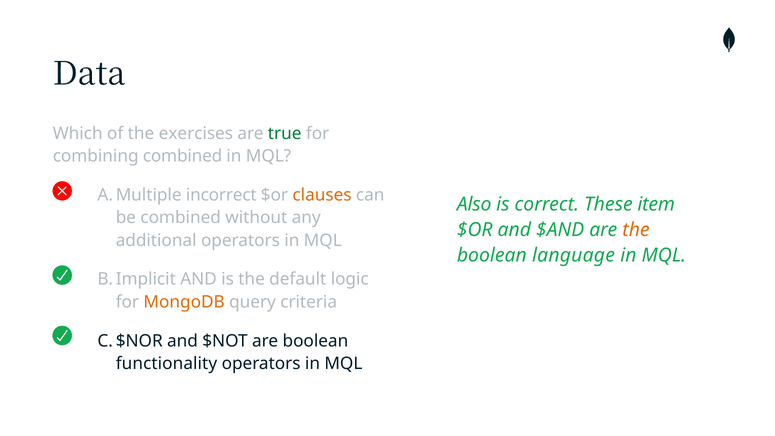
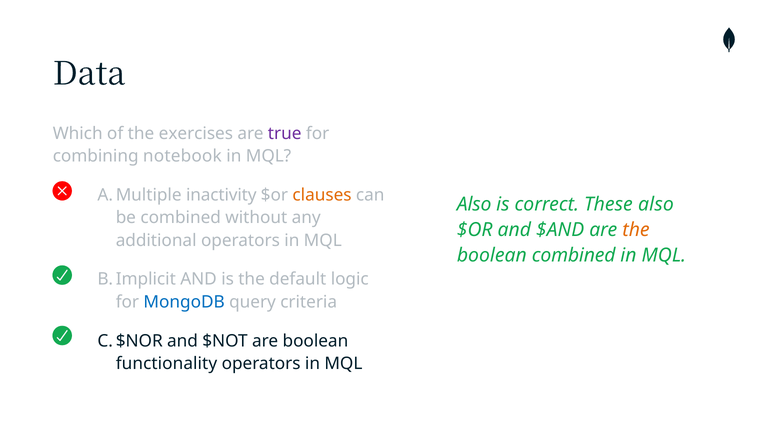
true colour: green -> purple
combining combined: combined -> notebook
incorrect: incorrect -> inactivity
These item: item -> also
boolean language: language -> combined
MongoDB colour: orange -> blue
